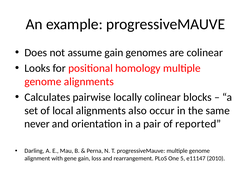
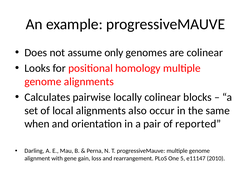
assume gain: gain -> only
never: never -> when
